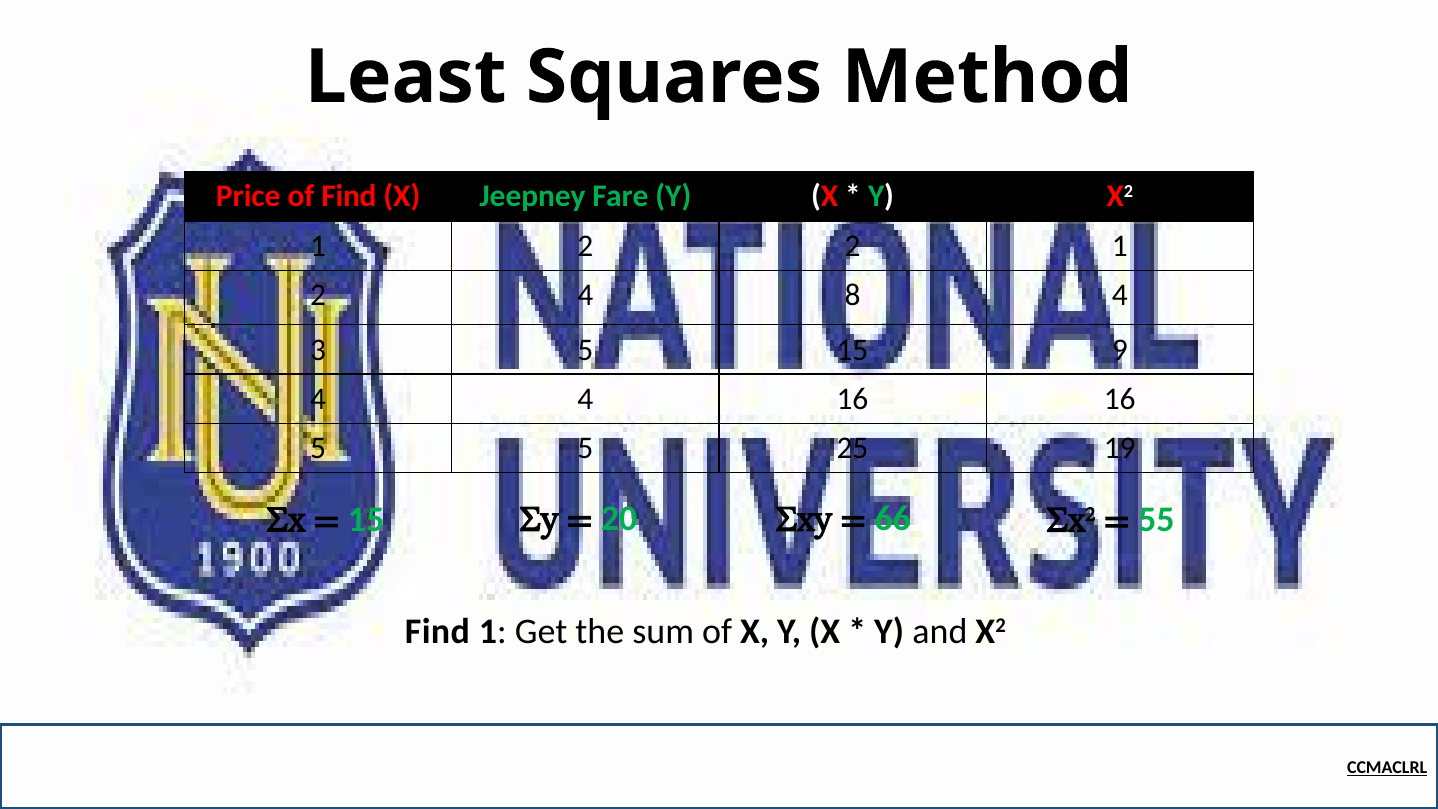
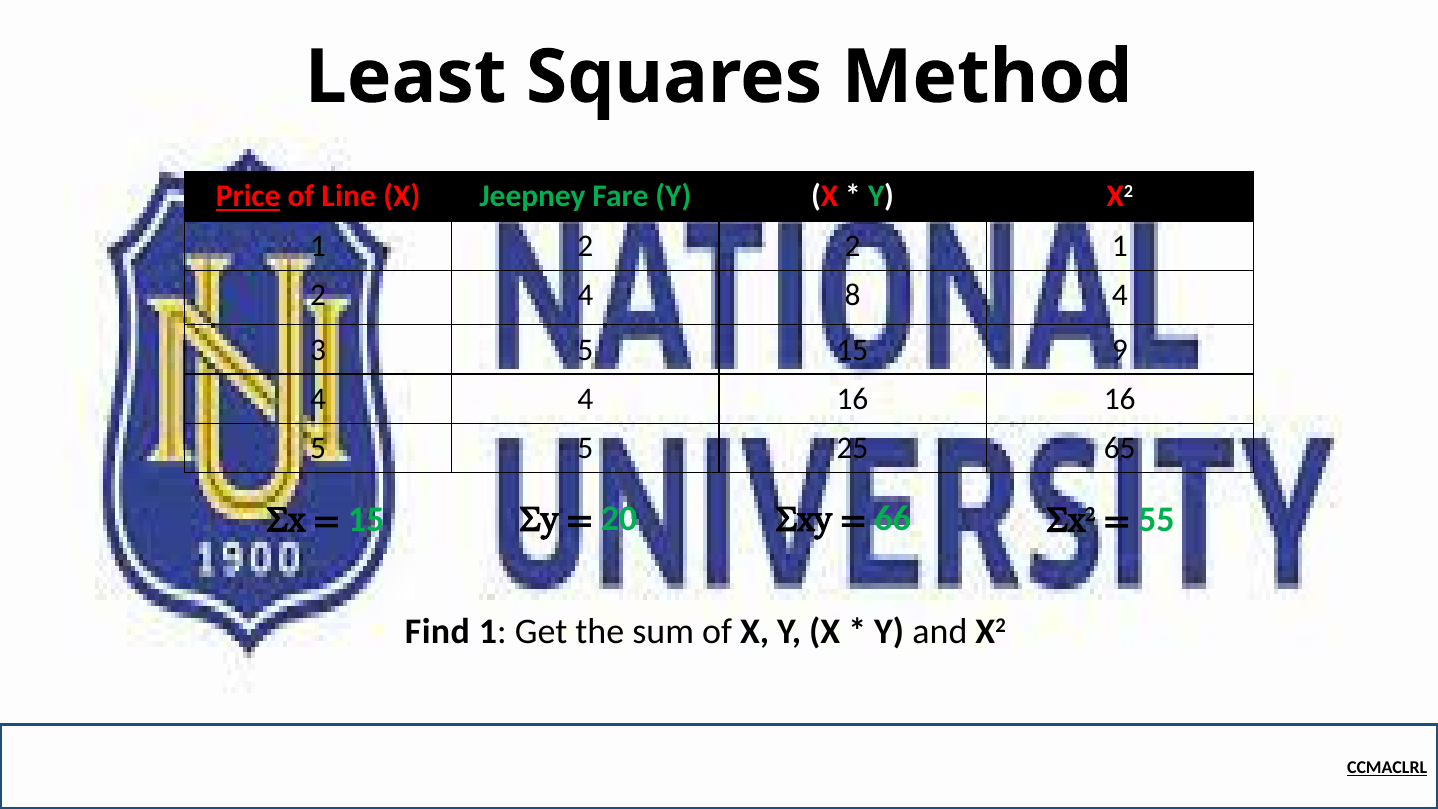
Price underline: none -> present
of Find: Find -> Line
19: 19 -> 65
